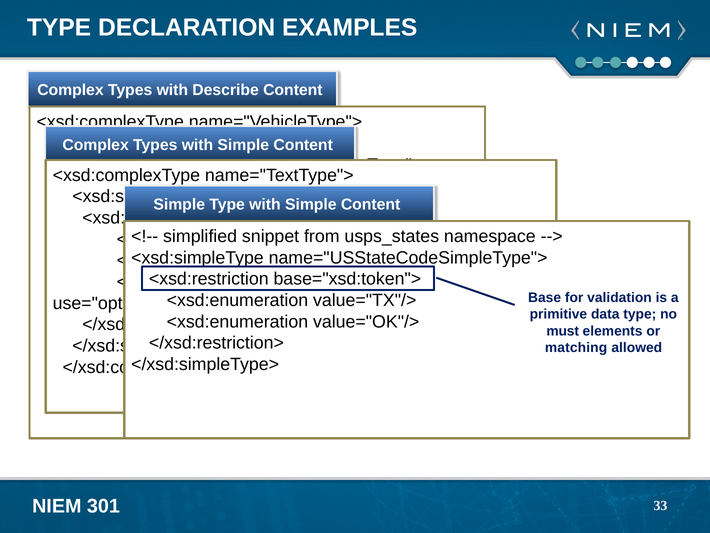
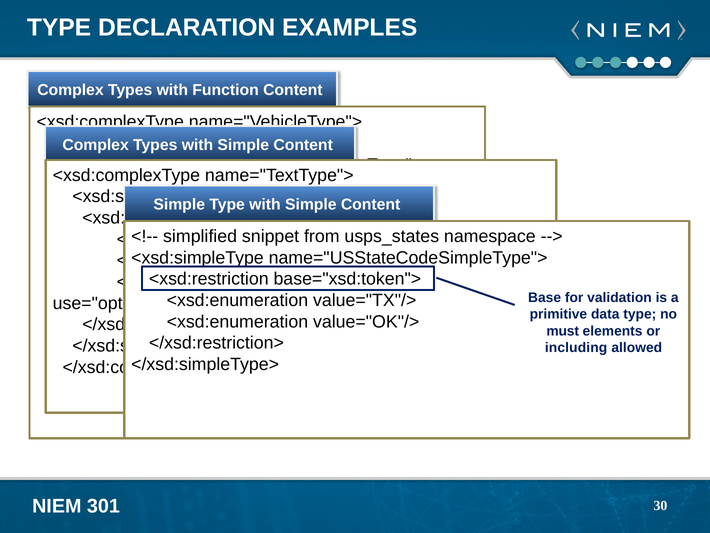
Describe: Describe -> Function
matching: matching -> including
33: 33 -> 30
